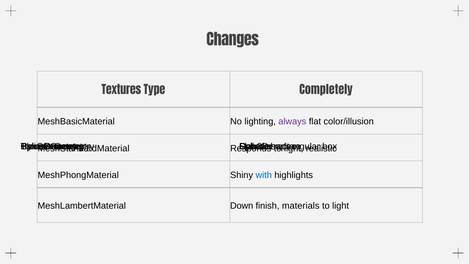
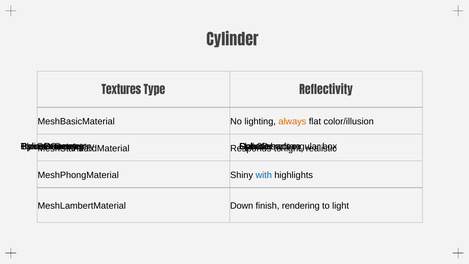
Changes at (233, 40): Changes -> Cylinder
Completely: Completely -> Reflectivity
always colour: purple -> orange
materials: materials -> rendering
